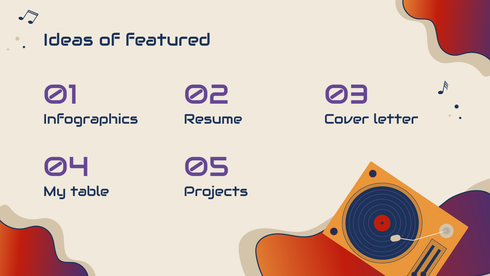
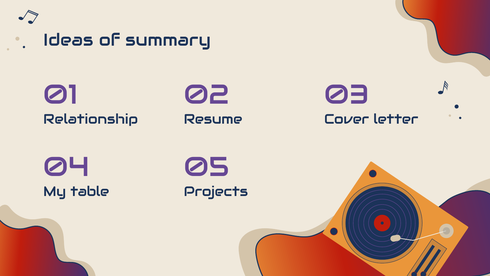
featured: featured -> summary
Infographics: Infographics -> Relationship
